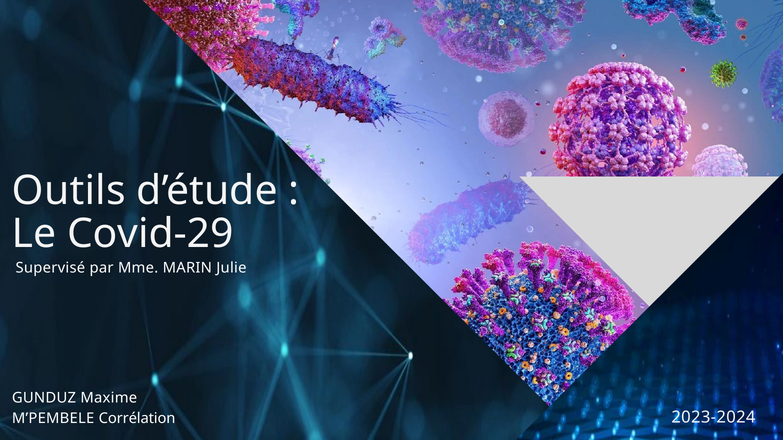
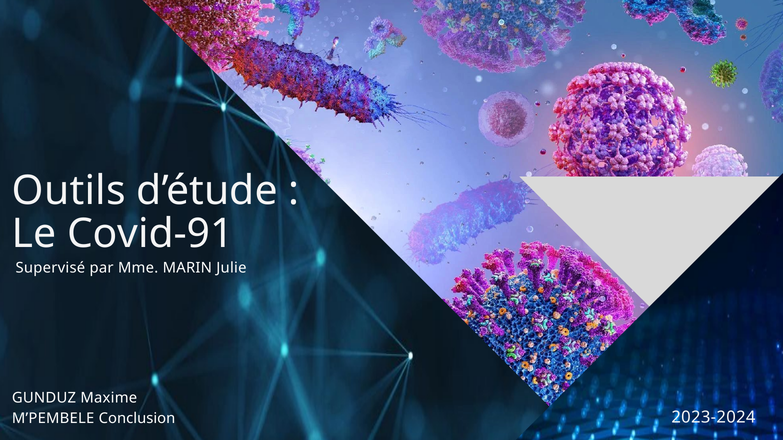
Covid-29: Covid-29 -> Covid-91
Corrélation: Corrélation -> Conclusion
